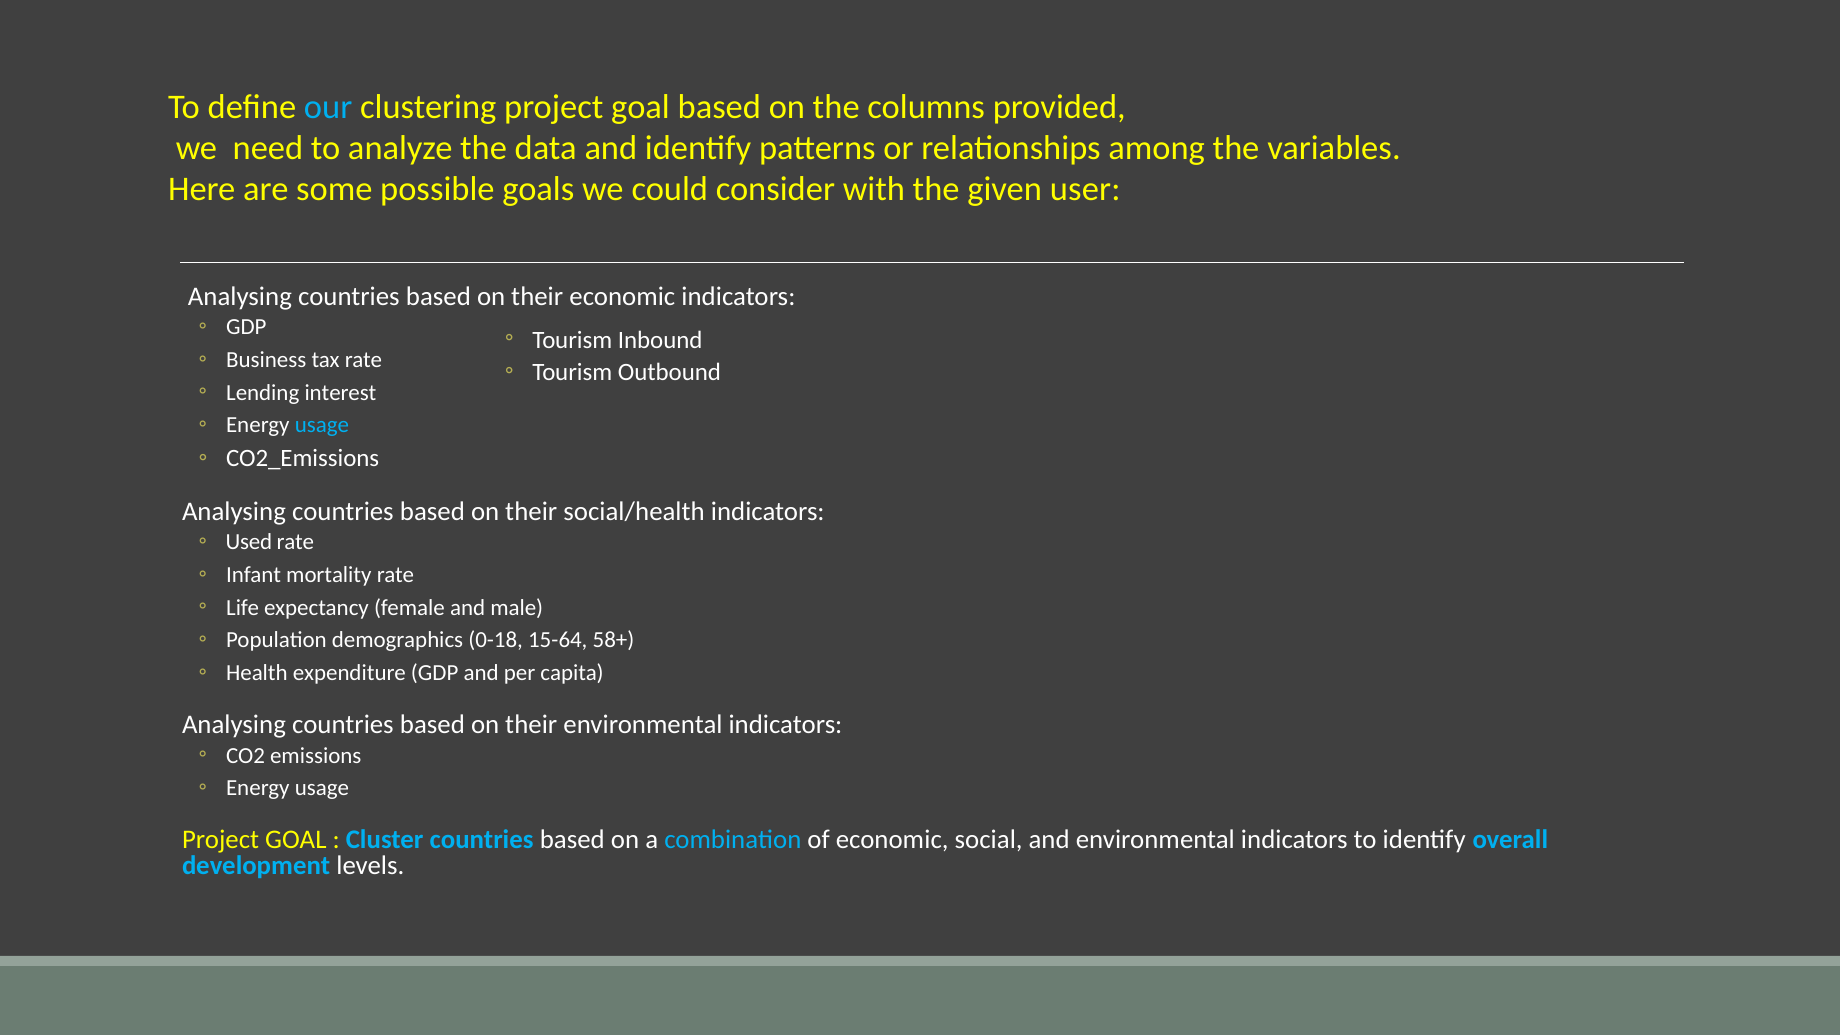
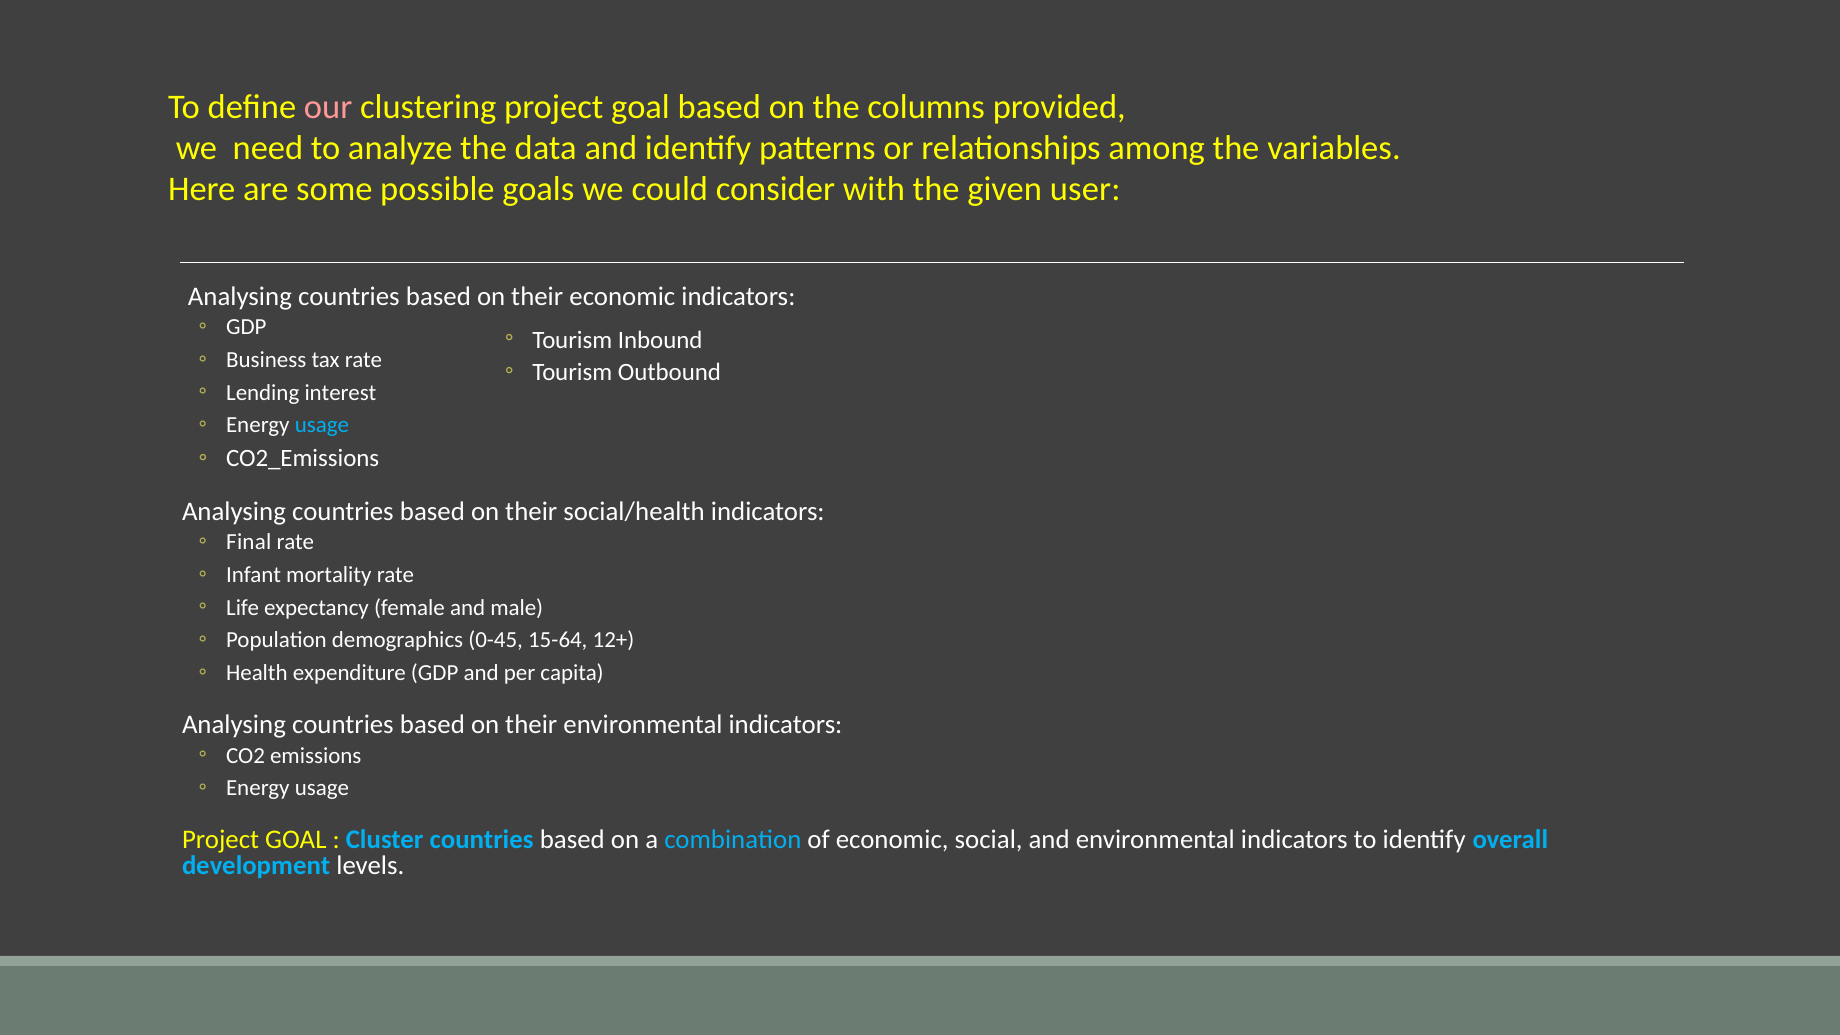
our colour: light blue -> pink
Used: Used -> Final
0-18: 0-18 -> 0-45
58+: 58+ -> 12+
